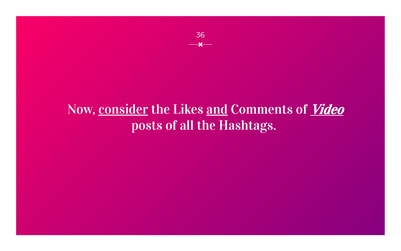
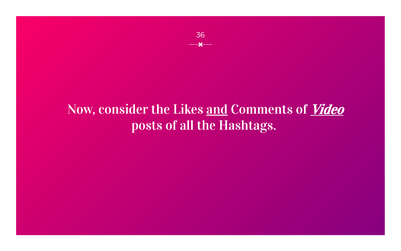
consider underline: present -> none
